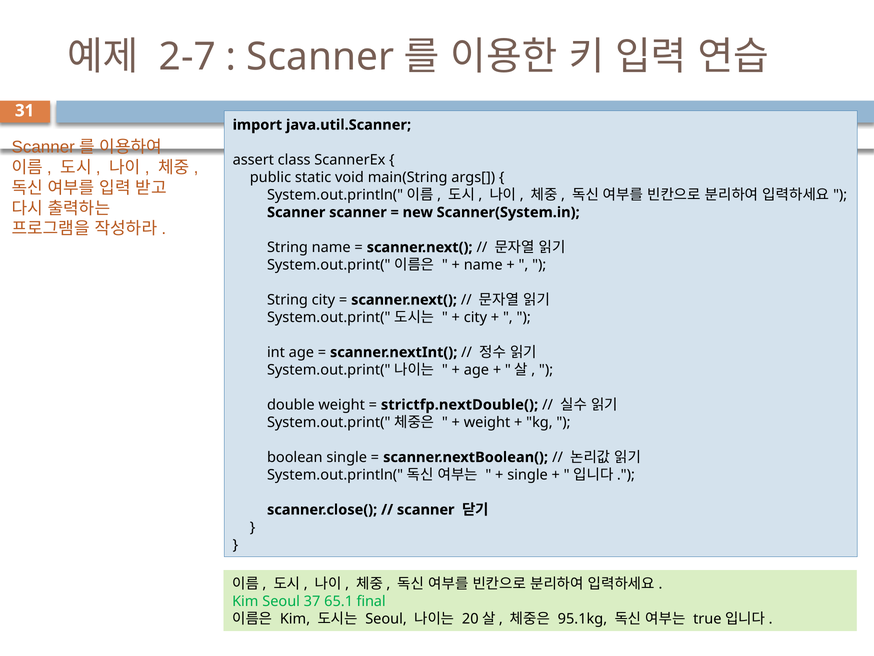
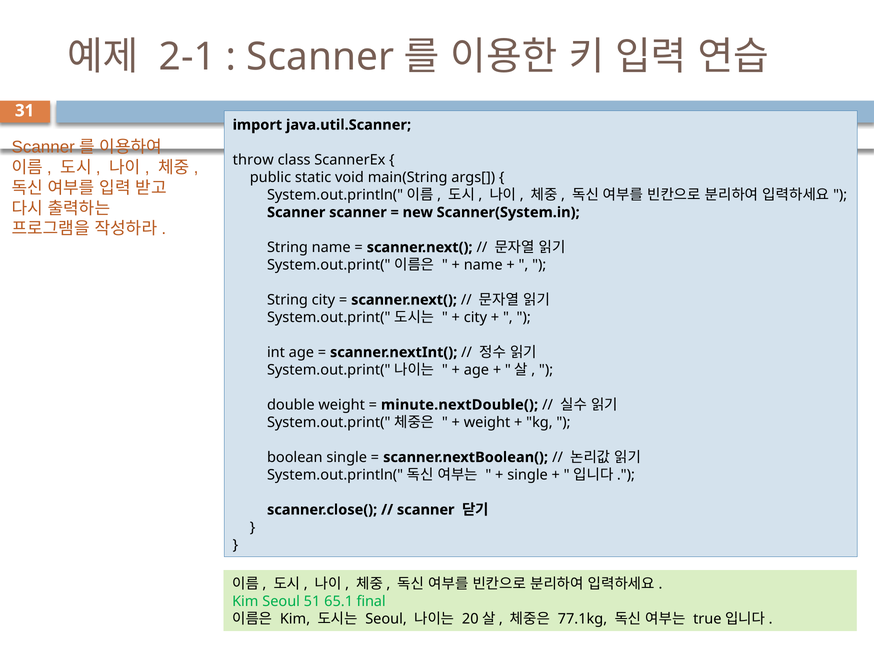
2-7: 2-7 -> 2-1
assert: assert -> throw
strictfp.nextDouble(: strictfp.nextDouble( -> minute.nextDouble(
37: 37 -> 51
95.1kg: 95.1kg -> 77.1kg
